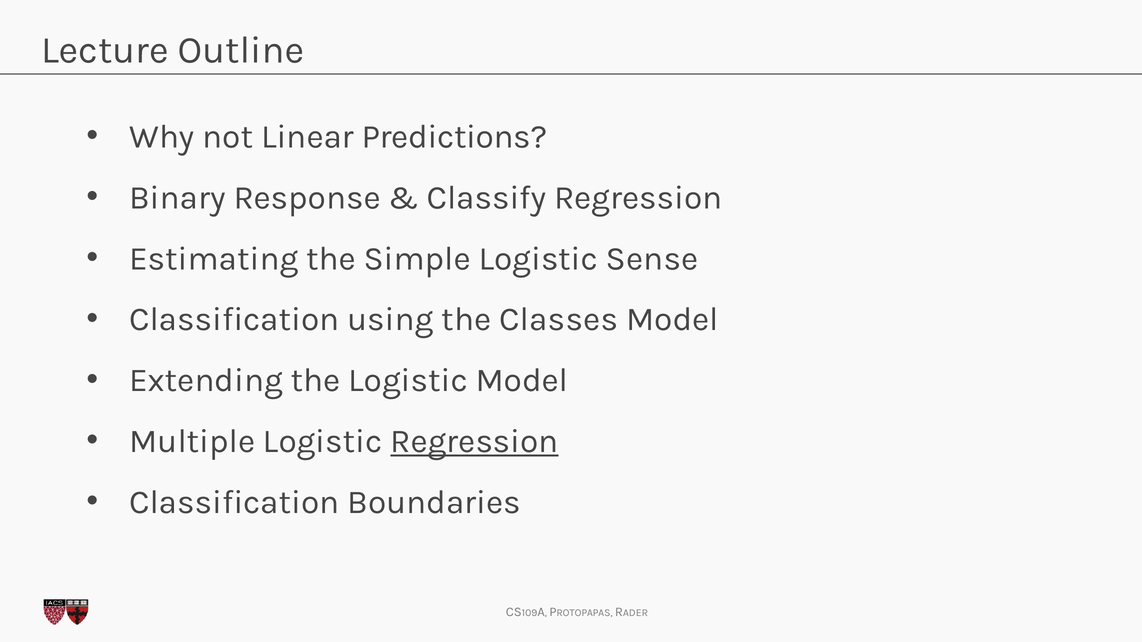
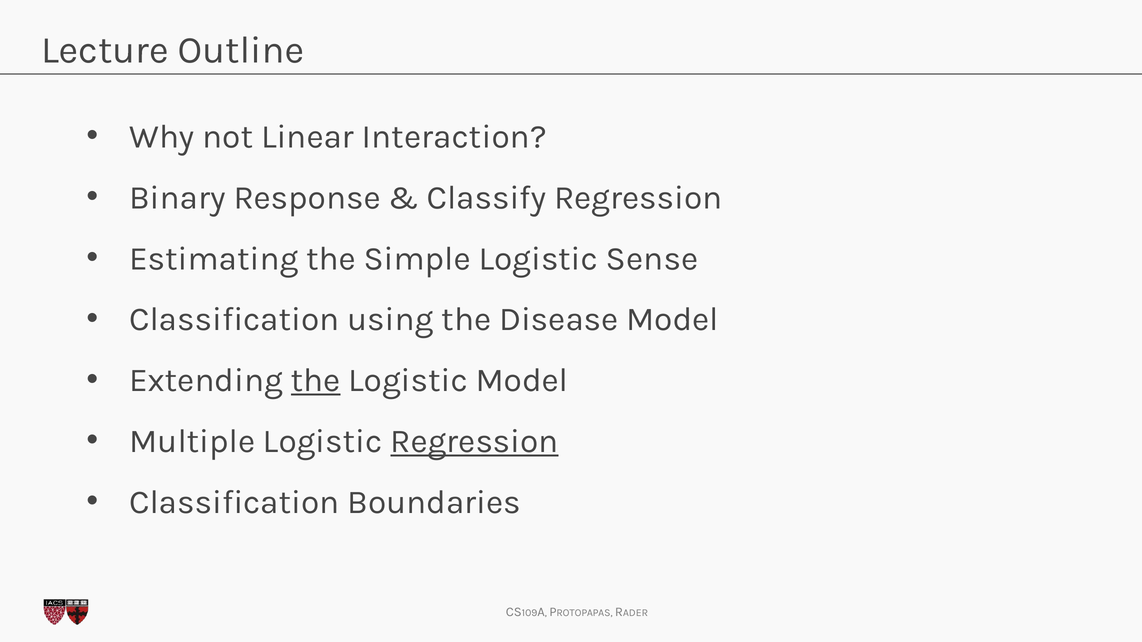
Predictions: Predictions -> Interaction
Classes: Classes -> Disease
the at (316, 381) underline: none -> present
